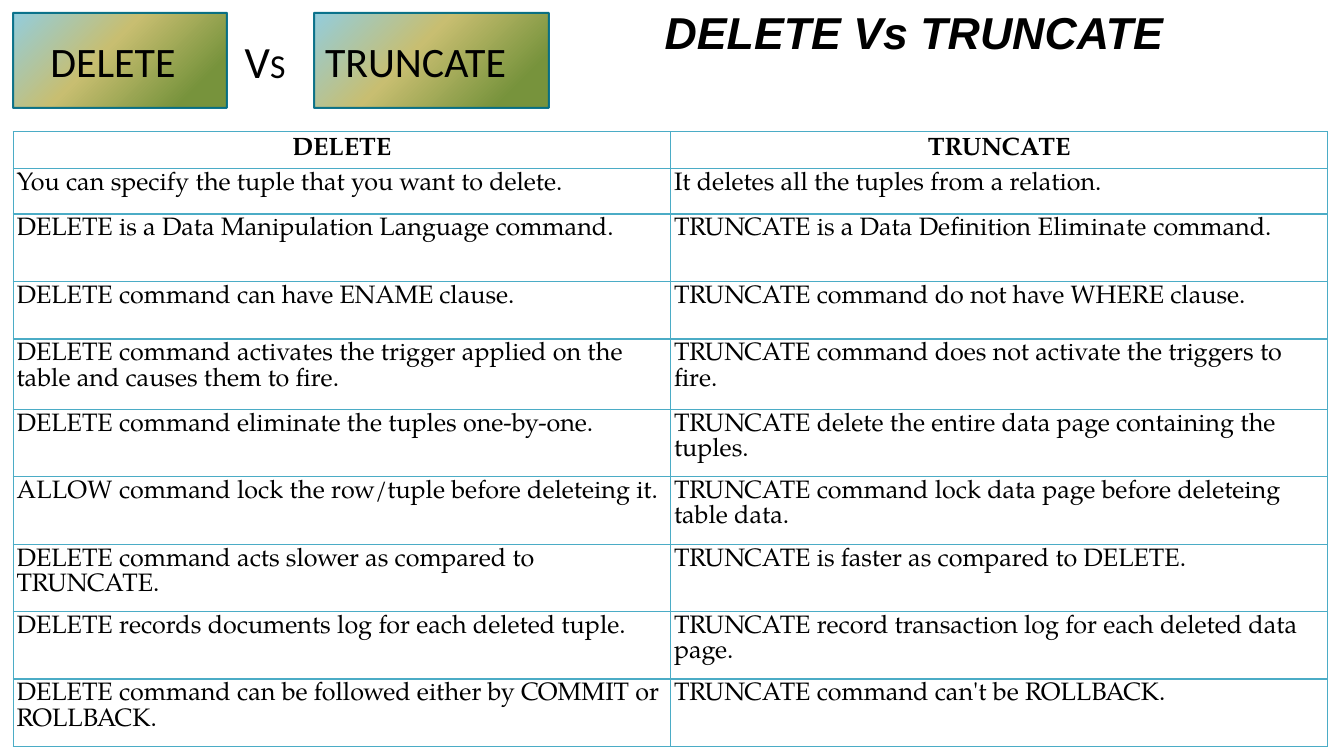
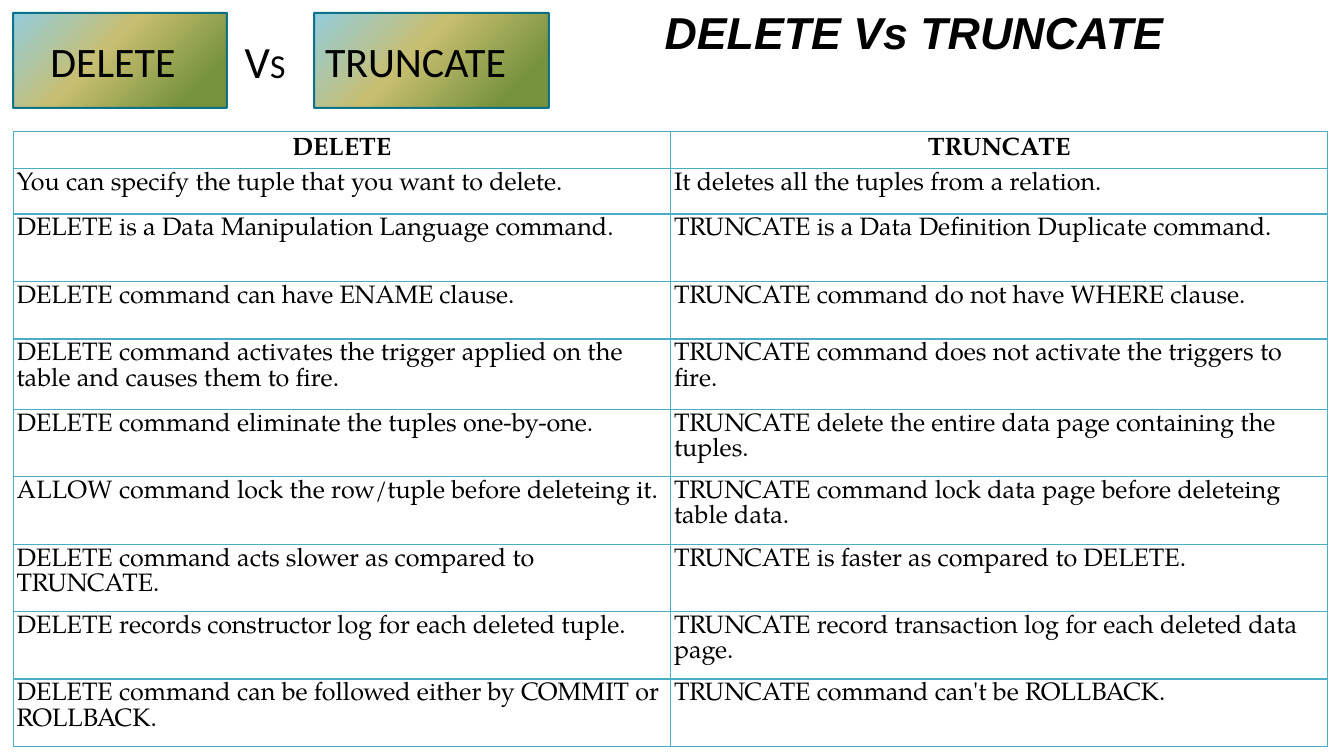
Definition Eliminate: Eliminate -> Duplicate
documents: documents -> constructor
